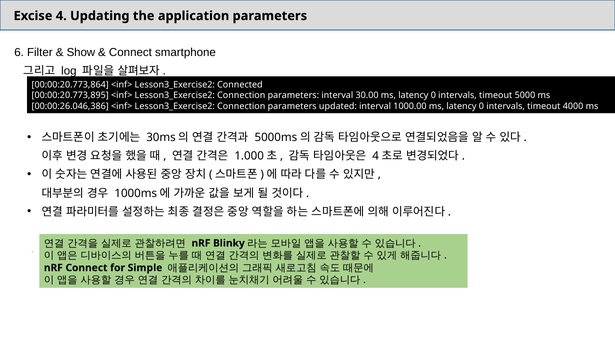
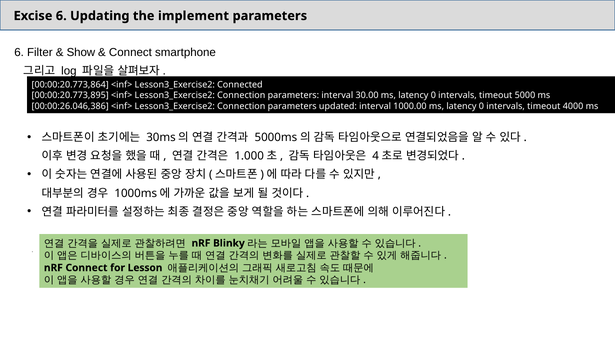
Excise 4: 4 -> 6
application: application -> implement
Simple: Simple -> Lesson
